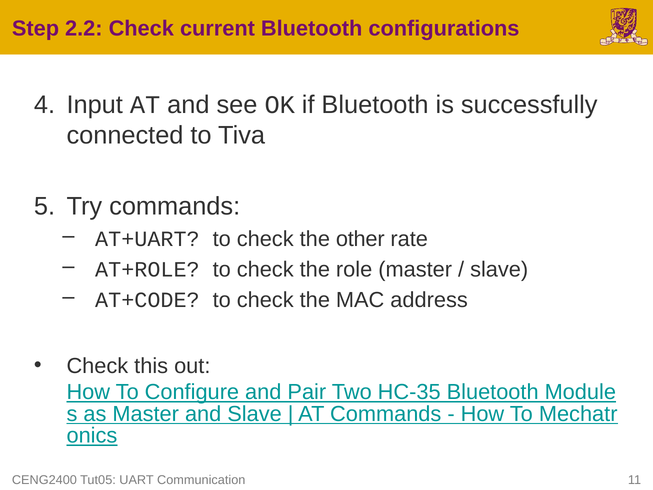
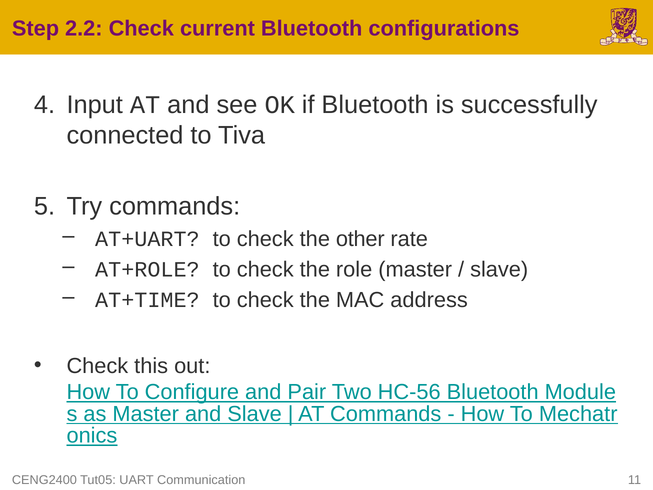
AT+CODE: AT+CODE -> AT+TIME
HC-35: HC-35 -> HC-56
